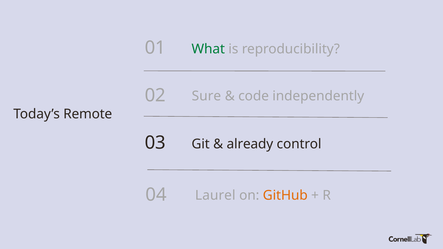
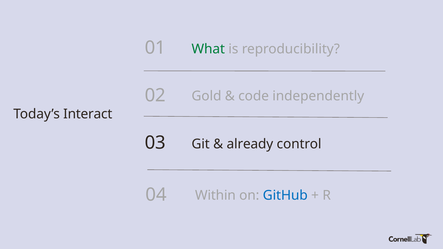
Sure: Sure -> Gold
Remote: Remote -> Interact
Laurel: Laurel -> Within
GitHub colour: orange -> blue
